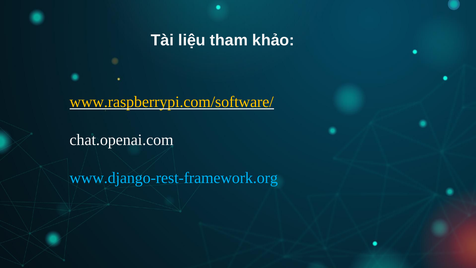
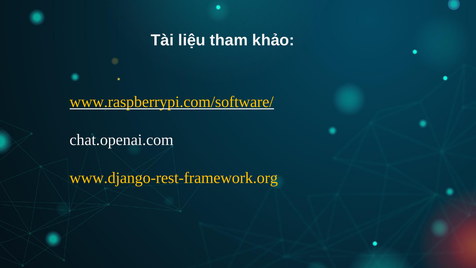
www.django-rest-framework.org colour: light blue -> yellow
